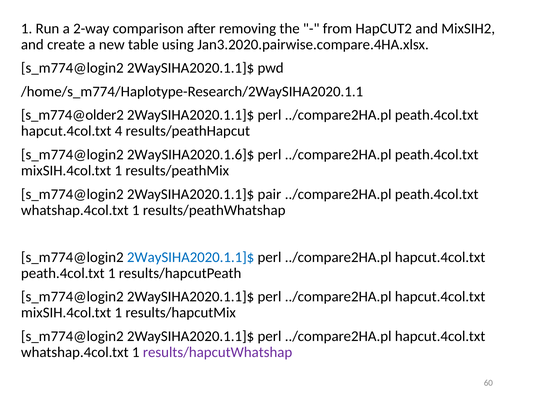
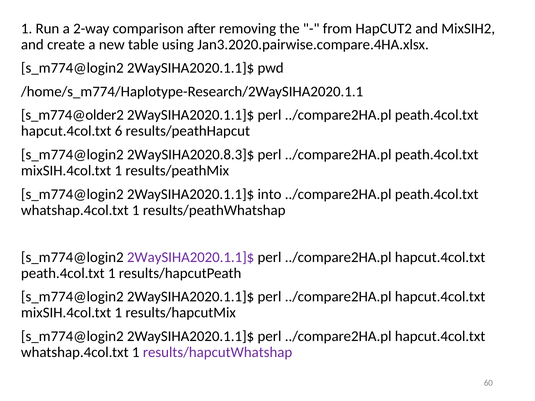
4: 4 -> 6
2WaySIHA2020.1.6]$: 2WaySIHA2020.1.6]$ -> 2WaySIHA2020.8.3]$
pair: pair -> into
2WaySIHA2020.1.1]$ at (191, 257) colour: blue -> purple
